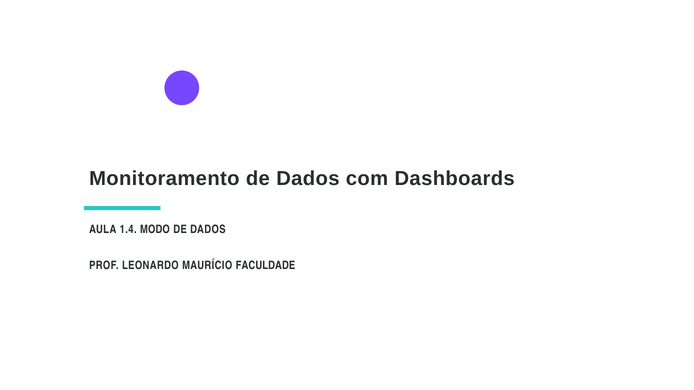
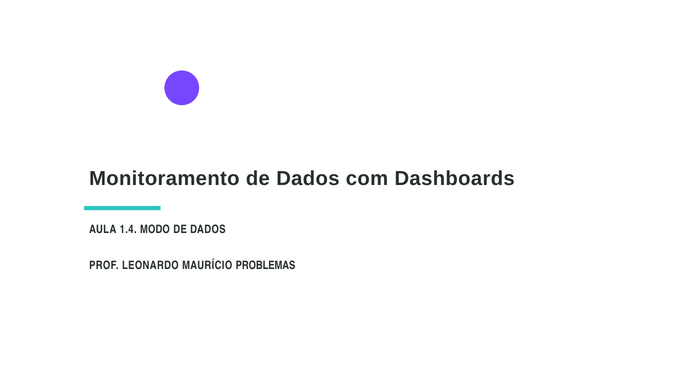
FACULDADE: FACULDADE -> PROBLEMAS
